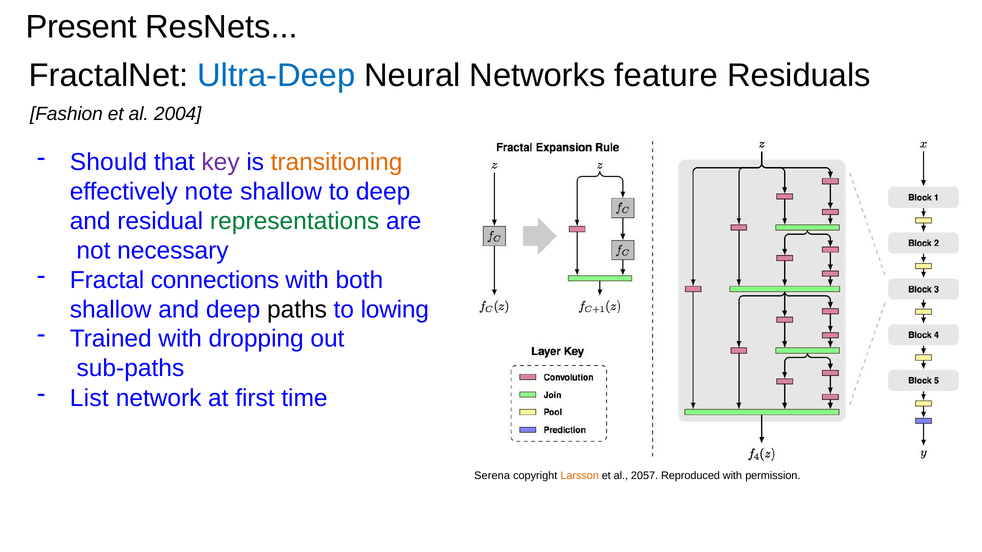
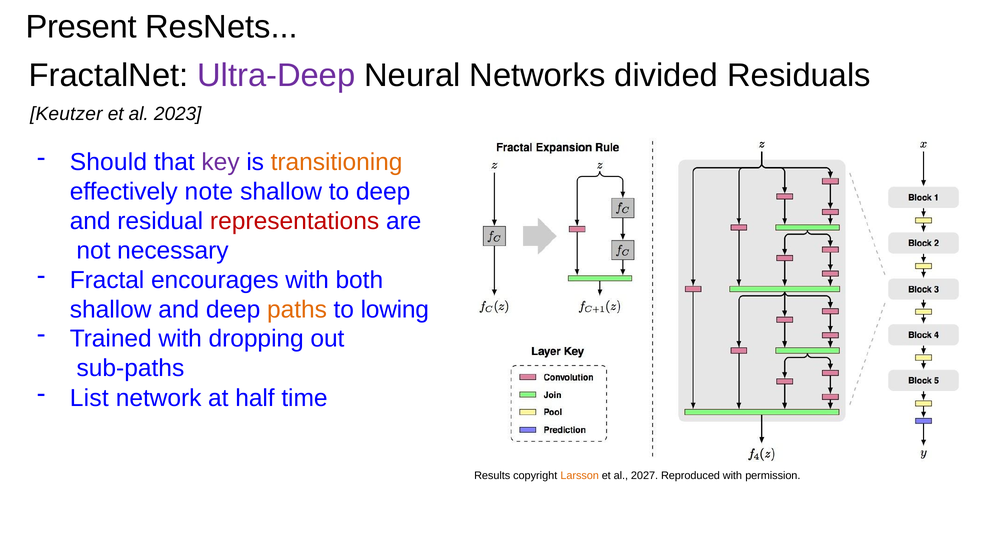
Ultra-Deep colour: blue -> purple
feature: feature -> divided
Fashion: Fashion -> Keutzer
2004: 2004 -> 2023
representations colour: green -> red
connections: connections -> encourages
paths colour: black -> orange
first: first -> half
Serena: Serena -> Results
2057: 2057 -> 2027
